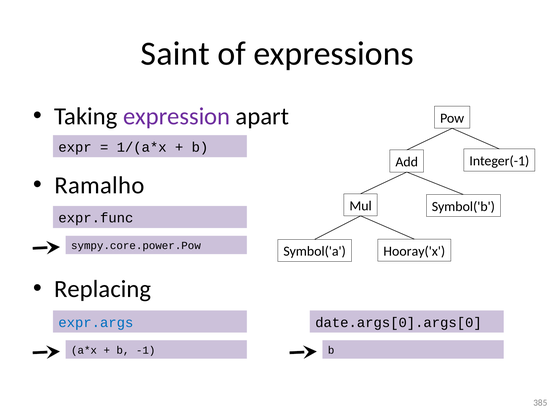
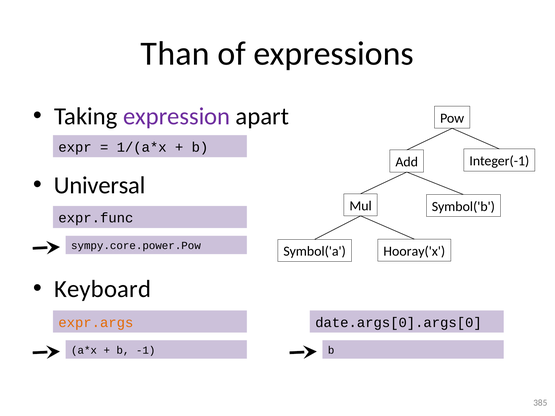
Saint: Saint -> Than
Ramalho: Ramalho -> Universal
Replacing: Replacing -> Keyboard
expr.args colour: blue -> orange
